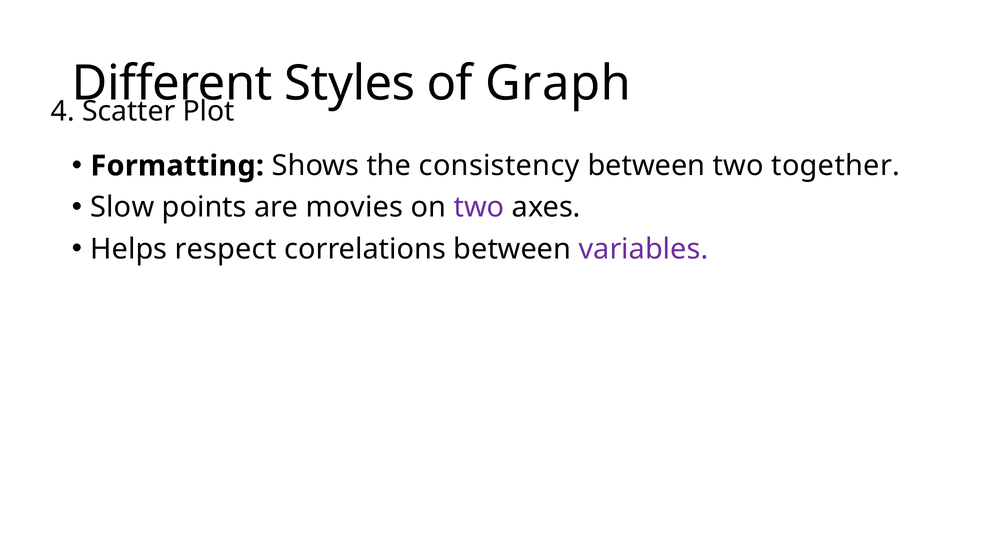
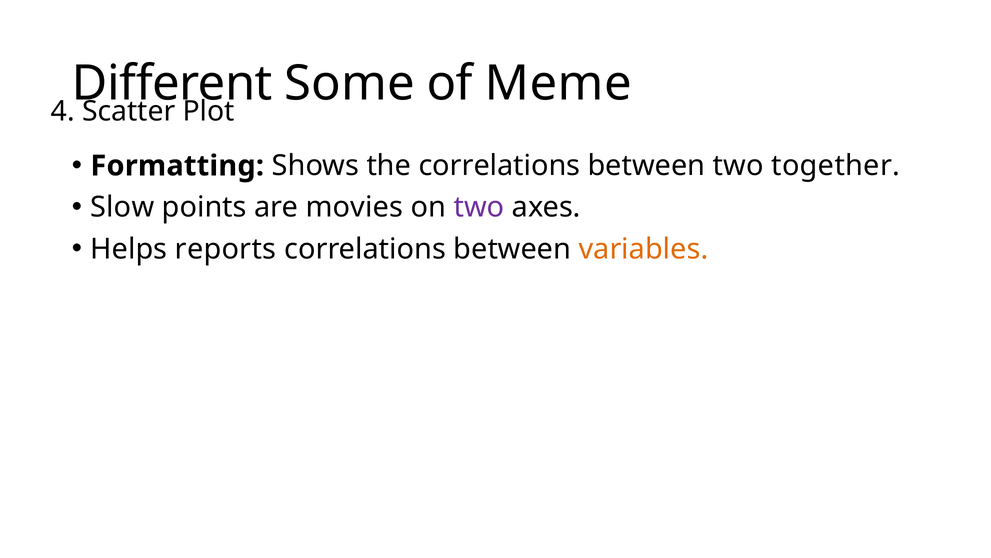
Styles: Styles -> Some
Graph: Graph -> Meme
the consistency: consistency -> correlations
respect: respect -> reports
variables colour: purple -> orange
